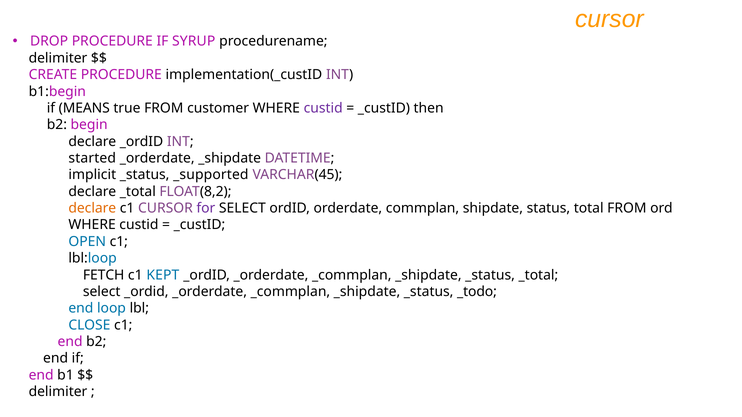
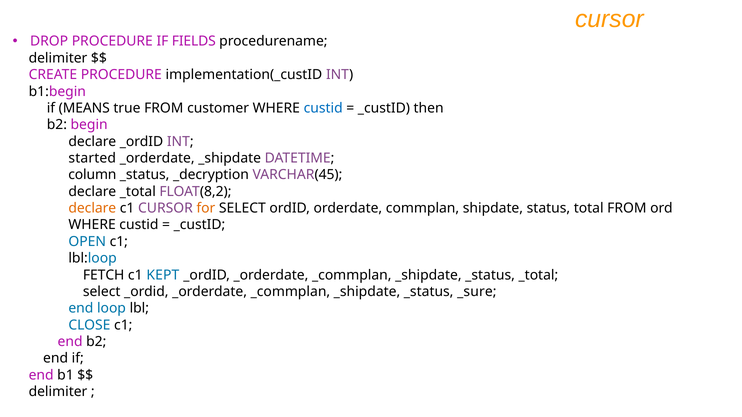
SYRUP: SYRUP -> FIELDS
custid at (323, 108) colour: purple -> blue
implicit: implicit -> column
_supported: _supported -> _decryption
for colour: purple -> orange
_todo: _todo -> _sure
